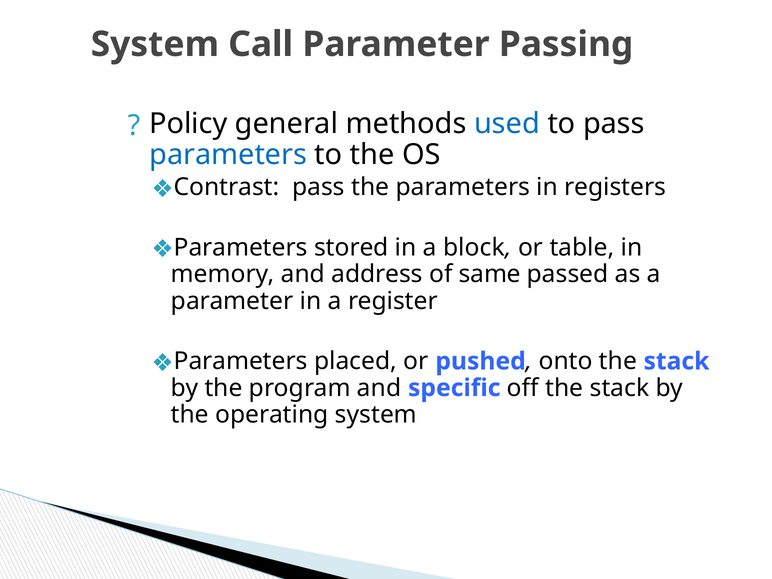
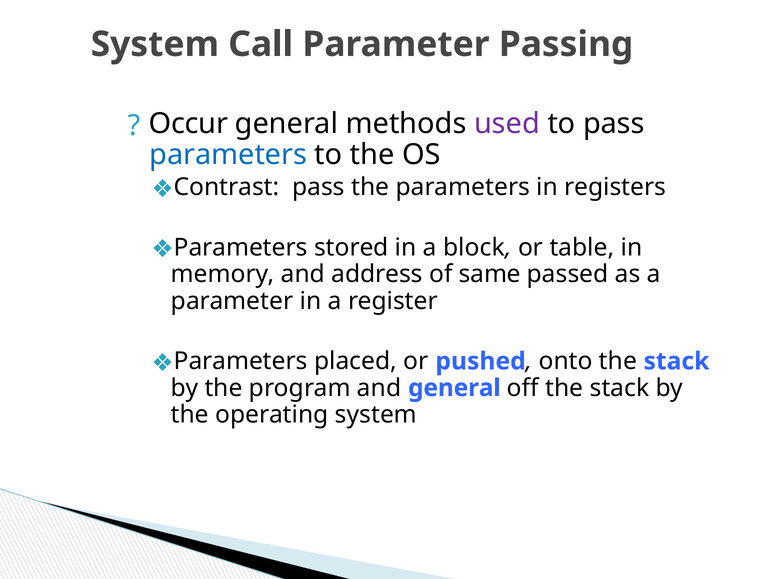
Policy: Policy -> Occur
used colour: blue -> purple
and specific: specific -> general
